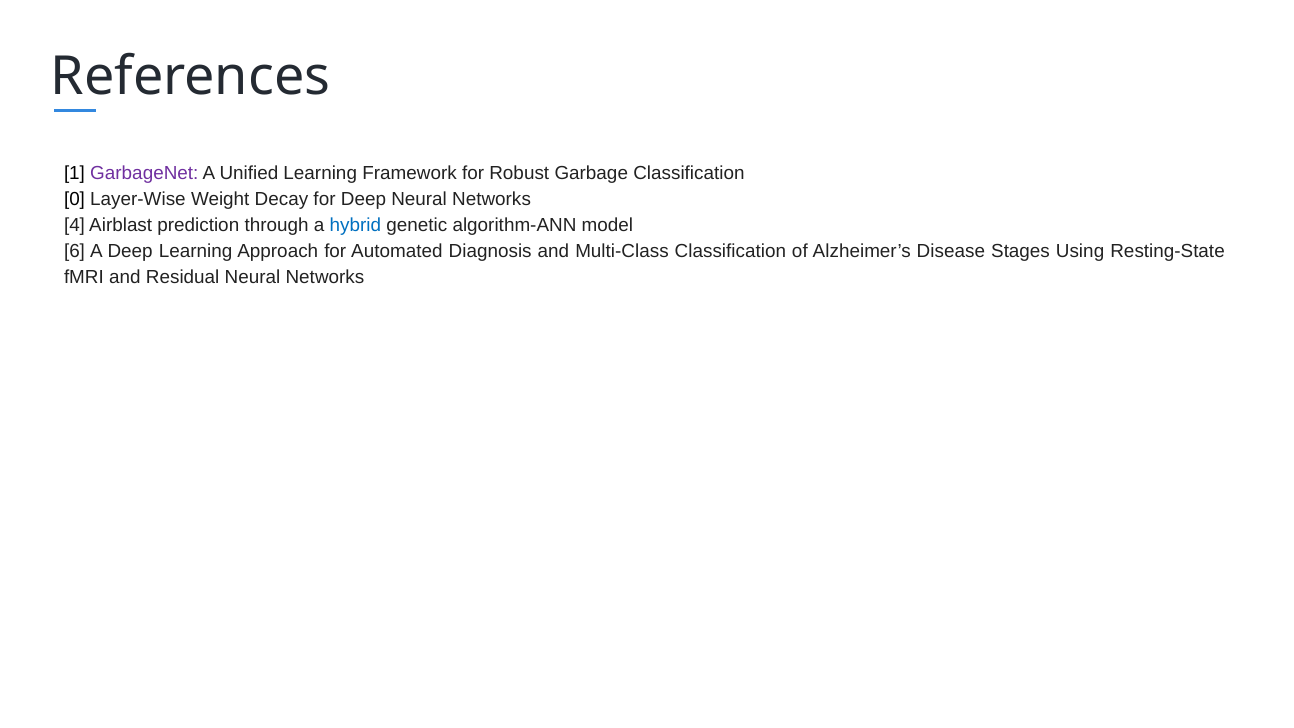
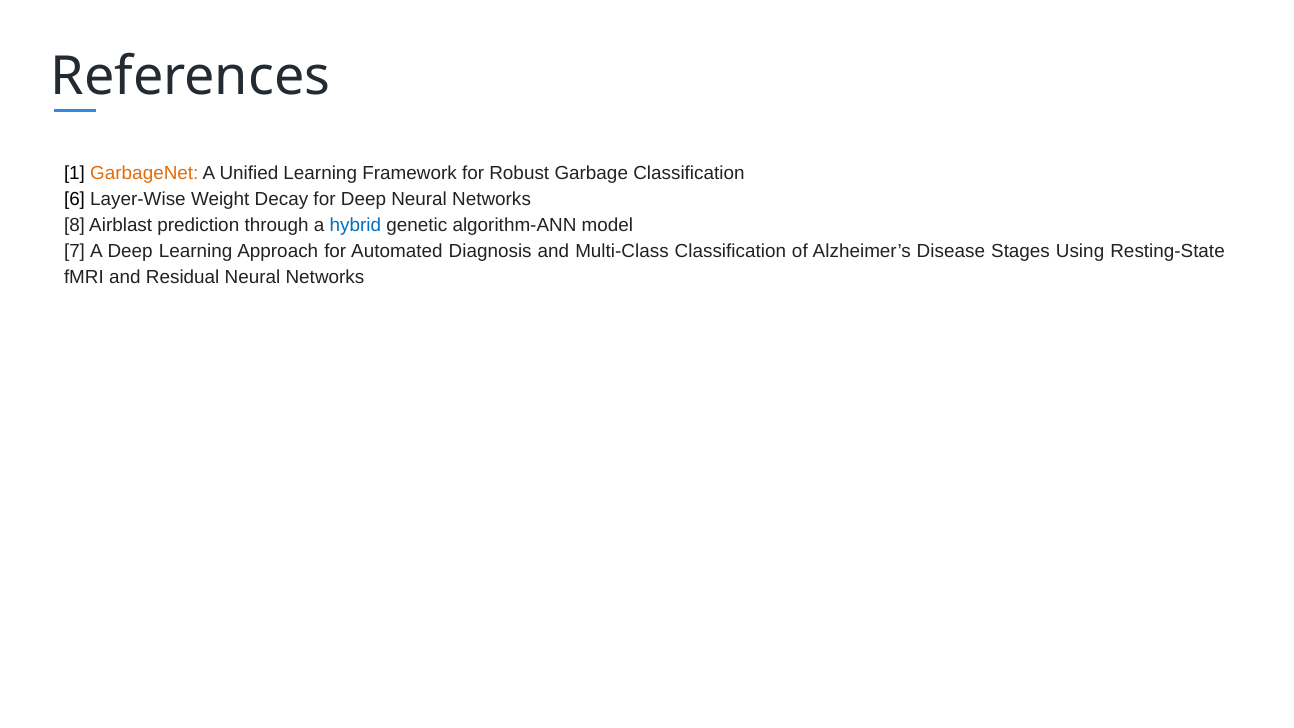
GarbageNet colour: purple -> orange
0: 0 -> 6
4: 4 -> 8
6: 6 -> 7
